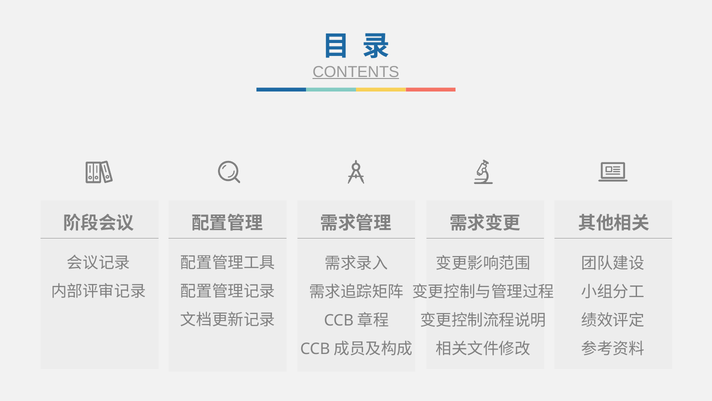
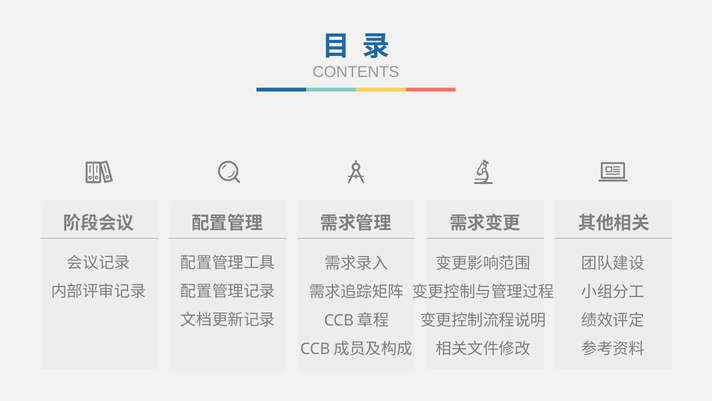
CONTENTS underline: present -> none
